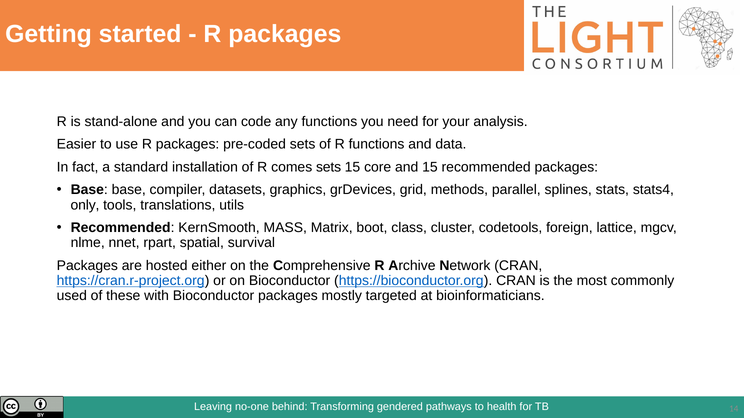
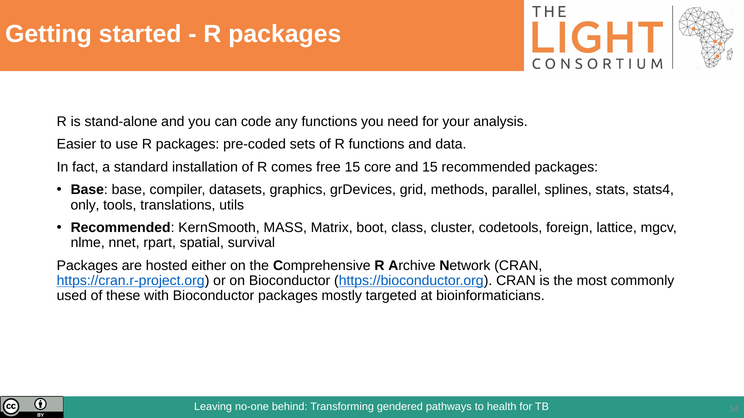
comes sets: sets -> free
